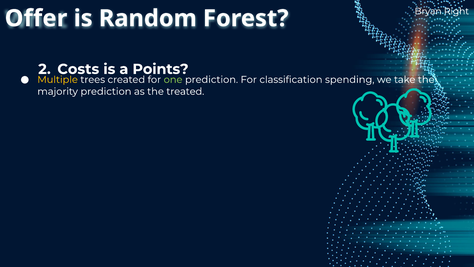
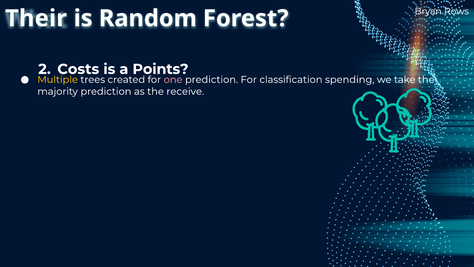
Right: Right -> Rows
Offer: Offer -> Their
one colour: light green -> pink
treated: treated -> receive
